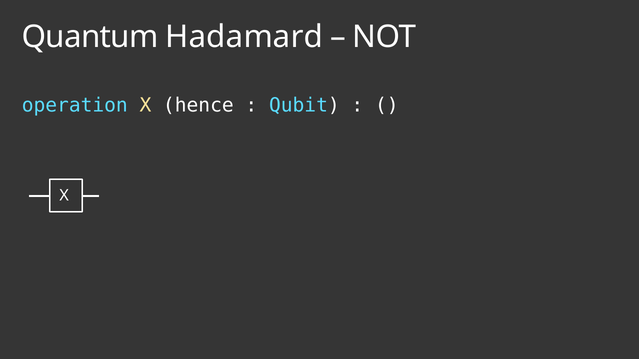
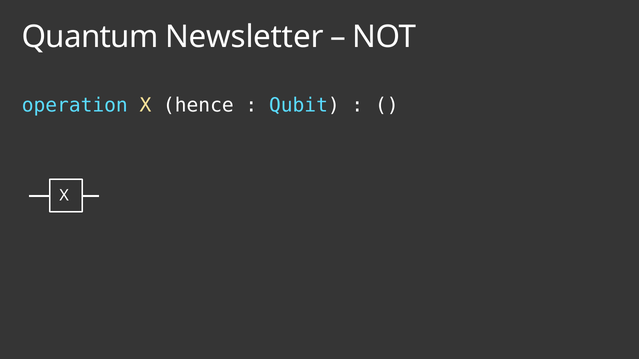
Hadamard: Hadamard -> Newsletter
